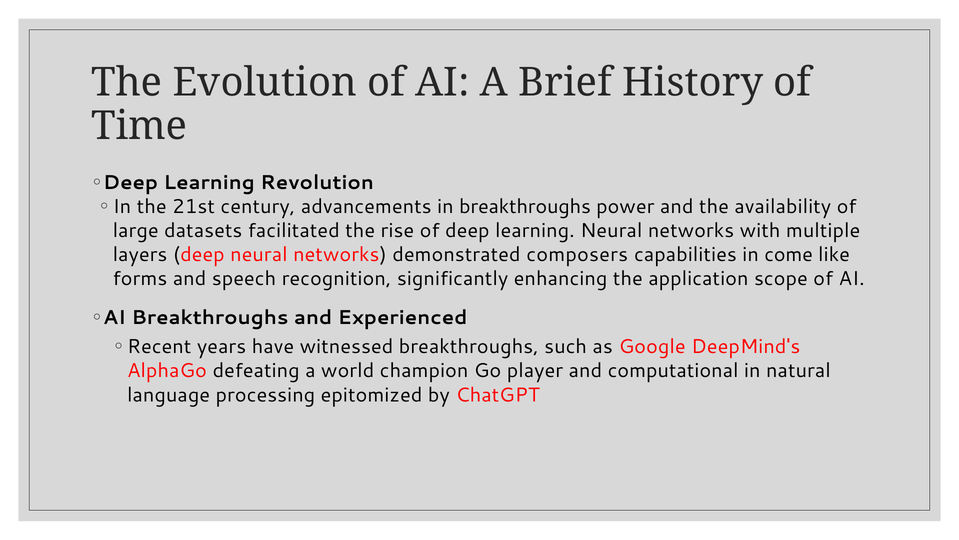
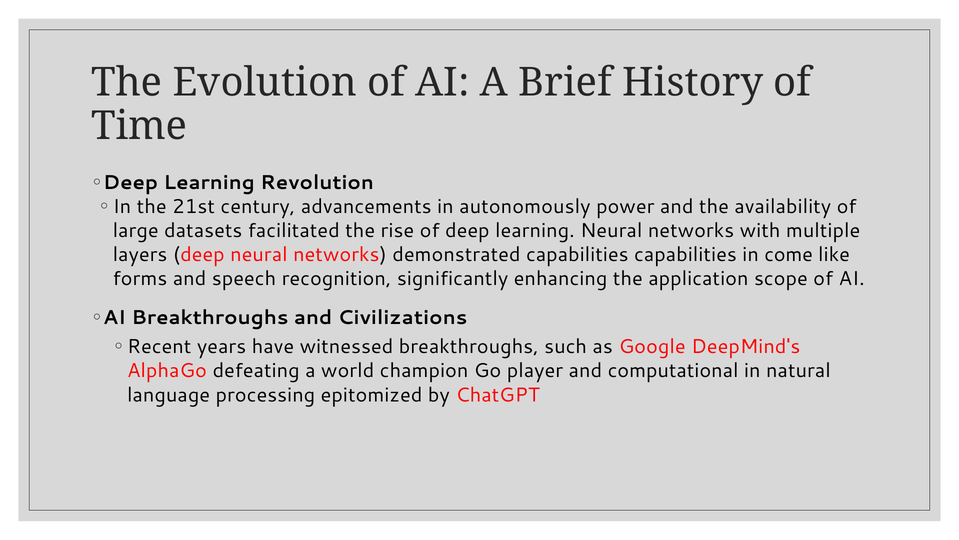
in breakthroughs: breakthroughs -> autonomously
demonstrated composers: composers -> capabilities
Experienced: Experienced -> Civilizations
